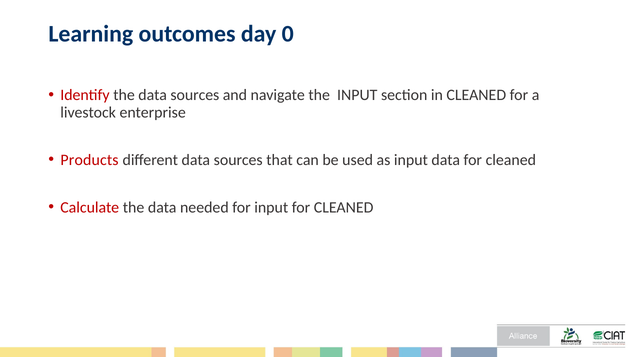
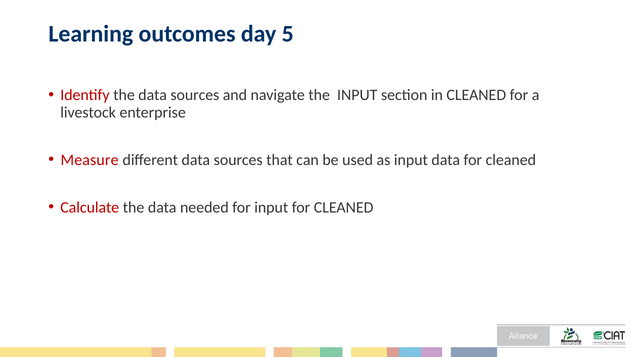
0: 0 -> 5
Products: Products -> Measure
